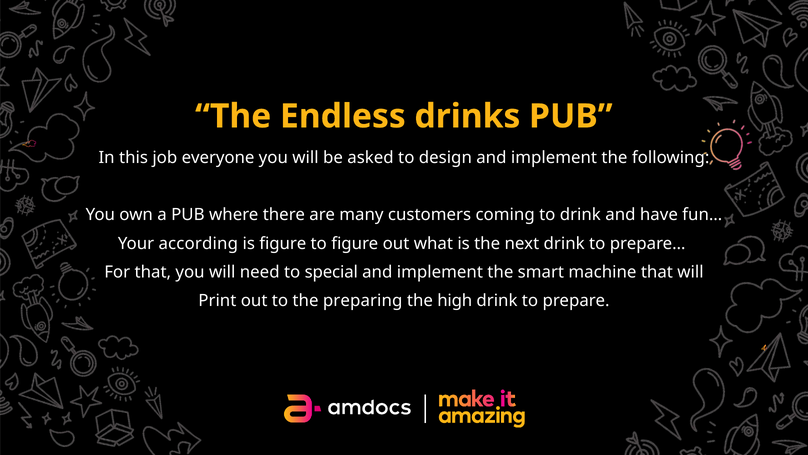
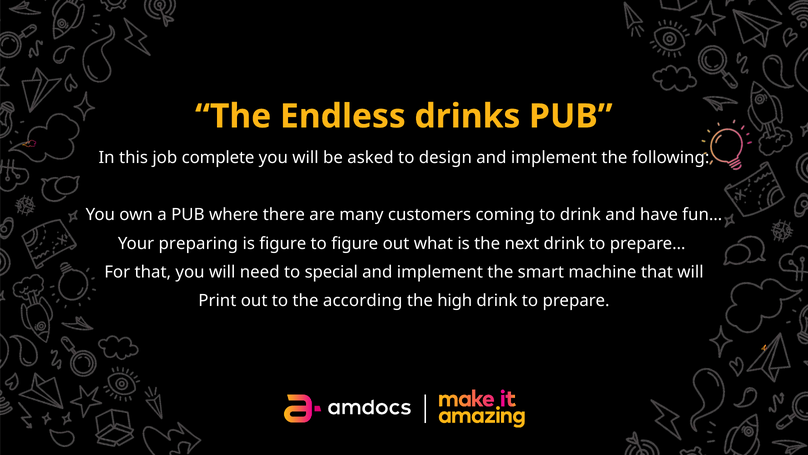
everyone: everyone -> complete
according: according -> preparing
preparing: preparing -> according
